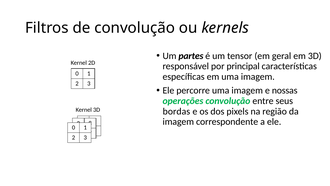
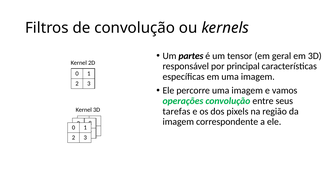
nossas: nossas -> vamos
bordas: bordas -> tarefas
